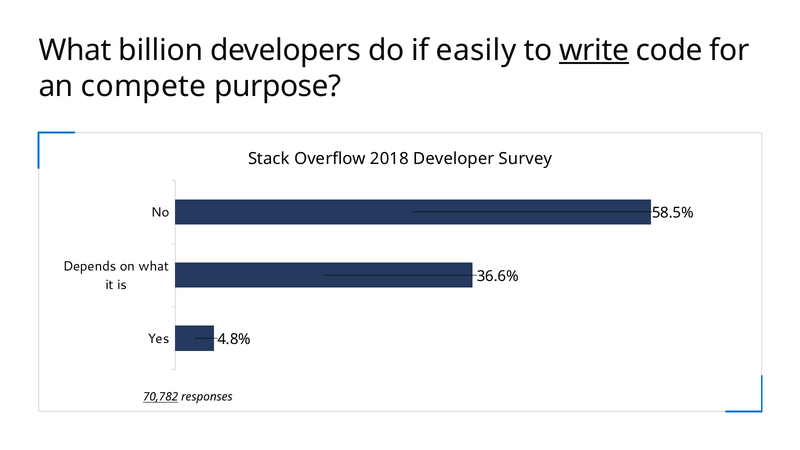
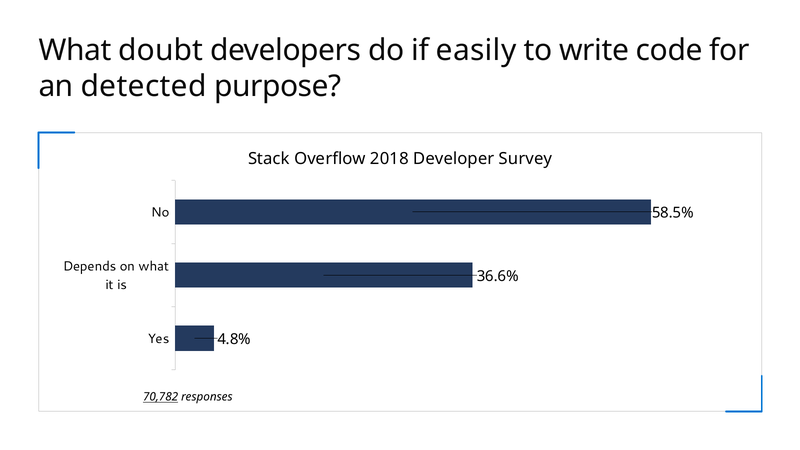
billion: billion -> doubt
write underline: present -> none
compete: compete -> detected
